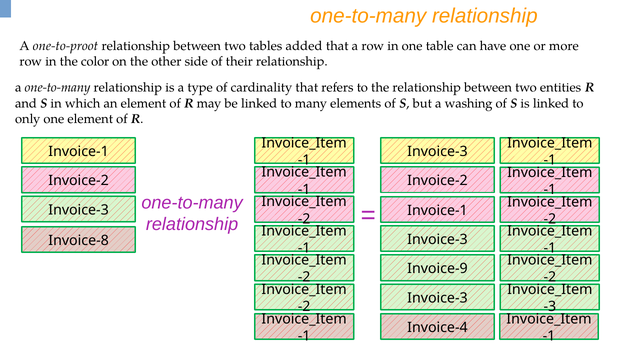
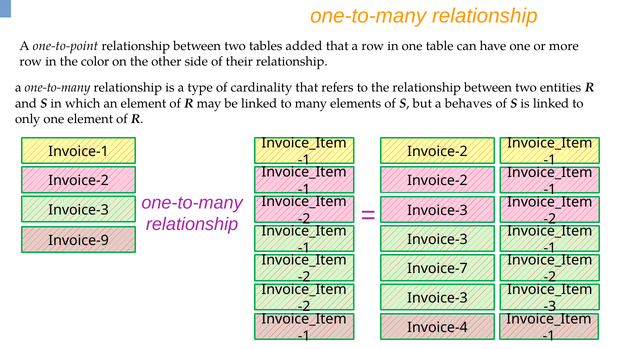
one-to-proot: one-to-proot -> one-to-point
washing: washing -> behaves
Invoice-3 at (437, 151): Invoice-3 -> Invoice-2
Invoice-1 at (437, 210): Invoice-1 -> Invoice-3
Invoice-8: Invoice-8 -> Invoice-9
Invoice-9: Invoice-9 -> Invoice-7
